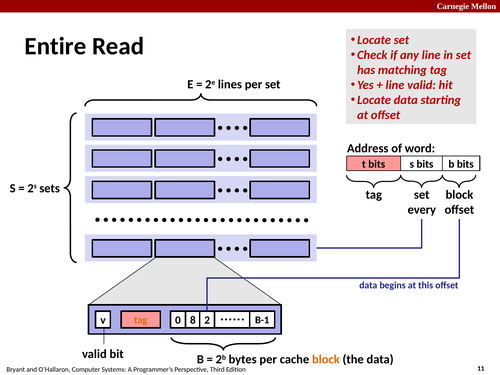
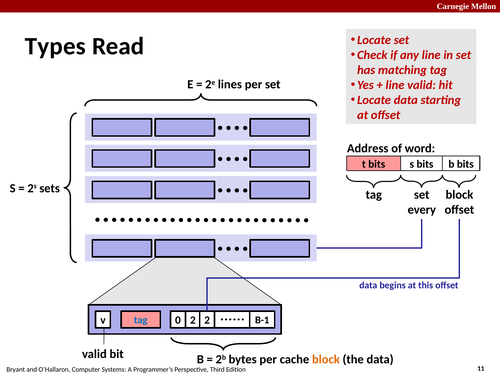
Entire: Entire -> Types
0 8: 8 -> 2
tag at (141, 320) colour: orange -> blue
